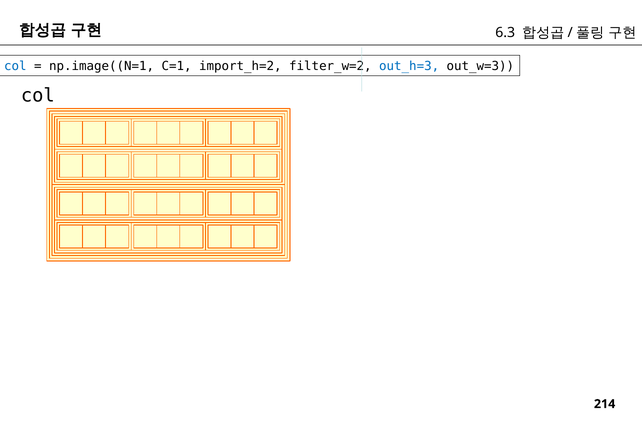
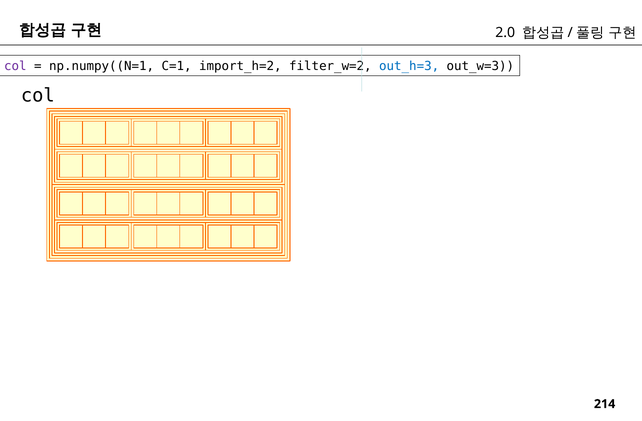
6.3: 6.3 -> 2.0
col at (15, 66) colour: blue -> purple
np.image((N=1: np.image((N=1 -> np.numpy((N=1
